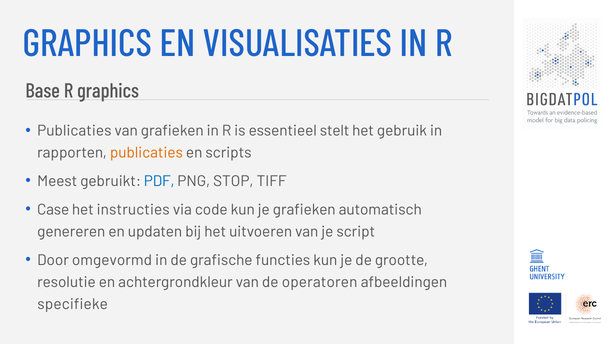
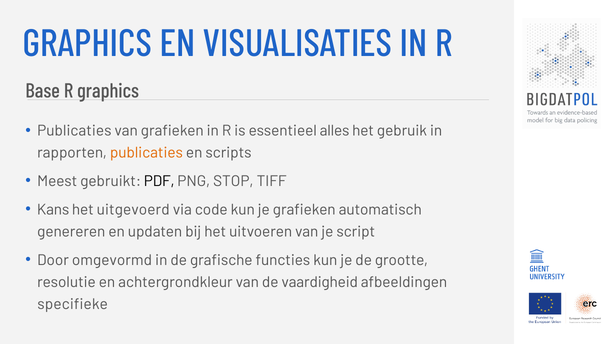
stelt: stelt -> alles
PDF colour: blue -> black
Case: Case -> Kans
instructies: instructies -> uitgevoerd
operatoren: operatoren -> vaardigheid
